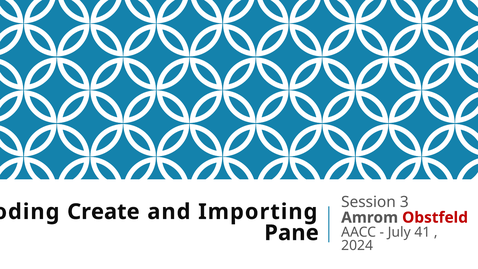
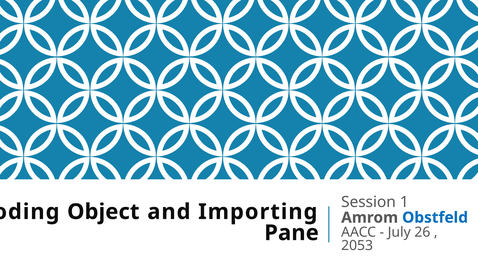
3: 3 -> 1
Create: Create -> Object
Obstfeld colour: red -> blue
41: 41 -> 26
2024: 2024 -> 2053
